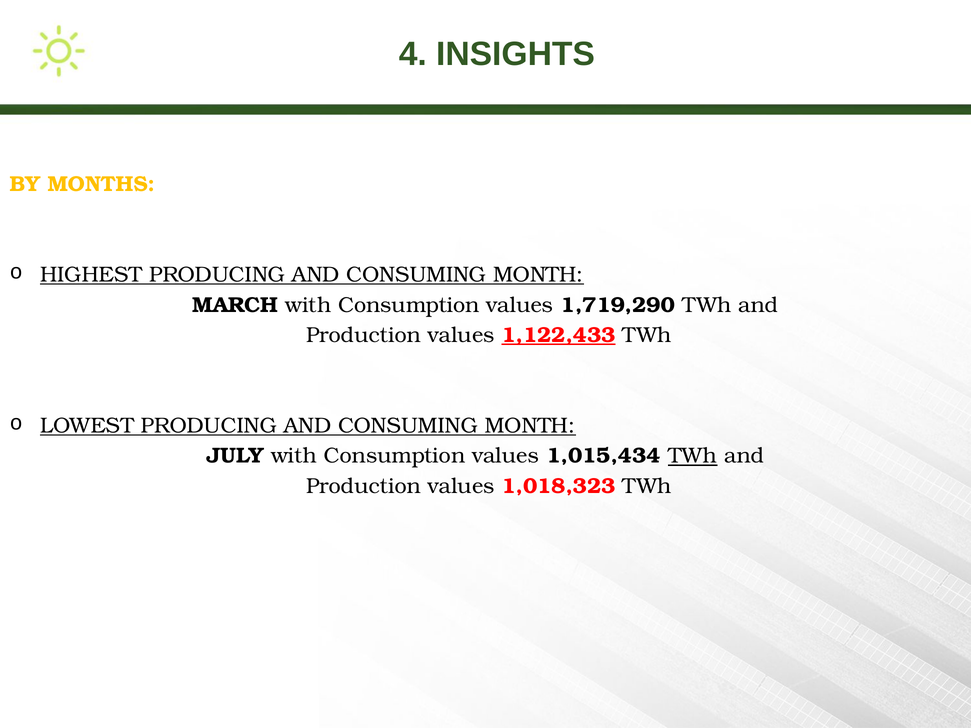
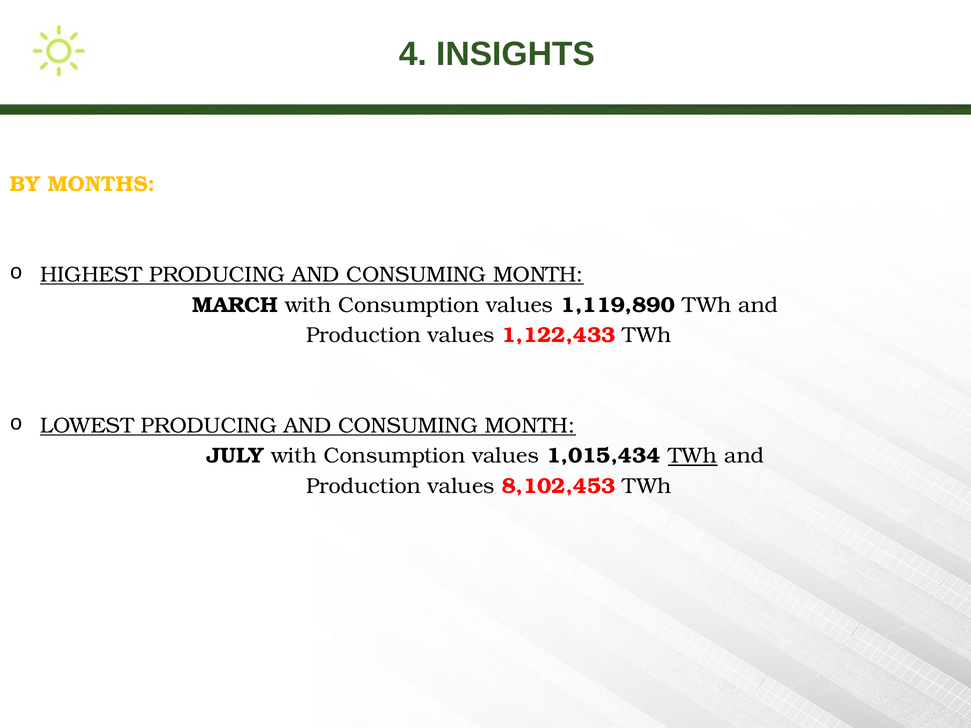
1,719,290: 1,719,290 -> 1,119,890
1,122,433 underline: present -> none
1,018,323: 1,018,323 -> 8,102,453
